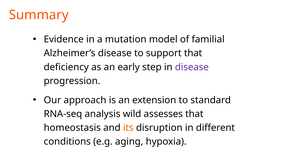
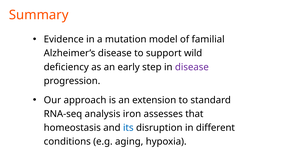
support that: that -> wild
wild: wild -> iron
its colour: orange -> blue
